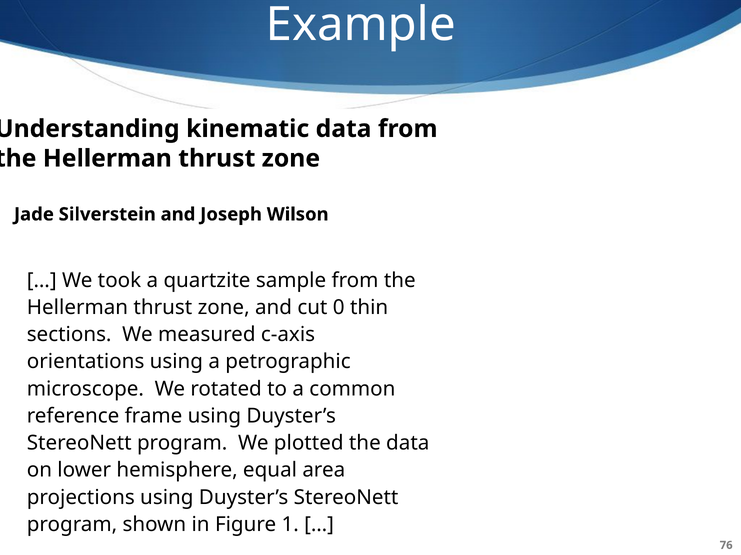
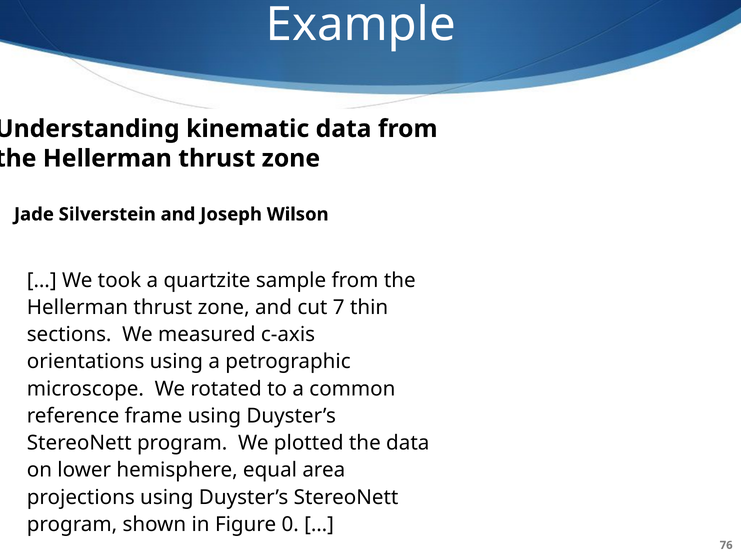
0: 0 -> 7
1: 1 -> 0
